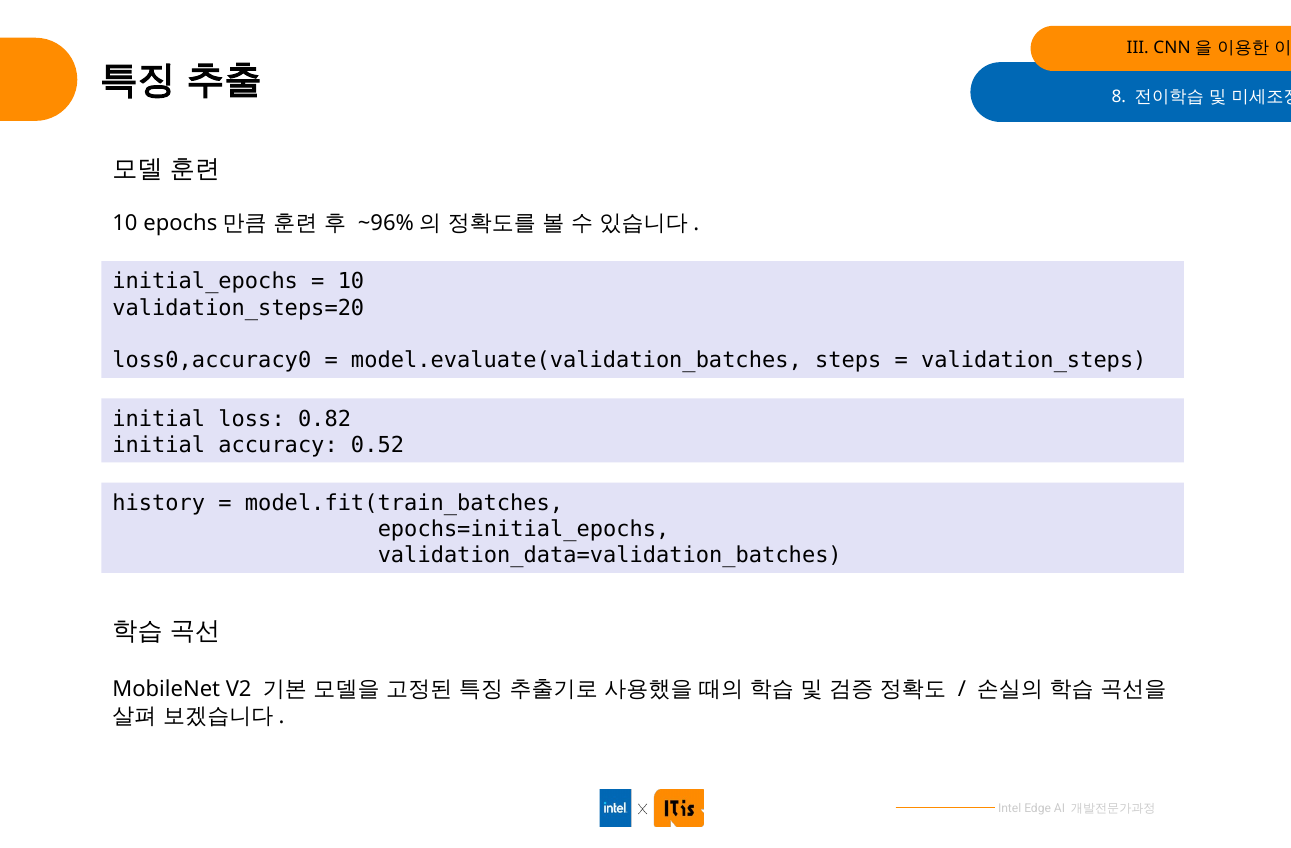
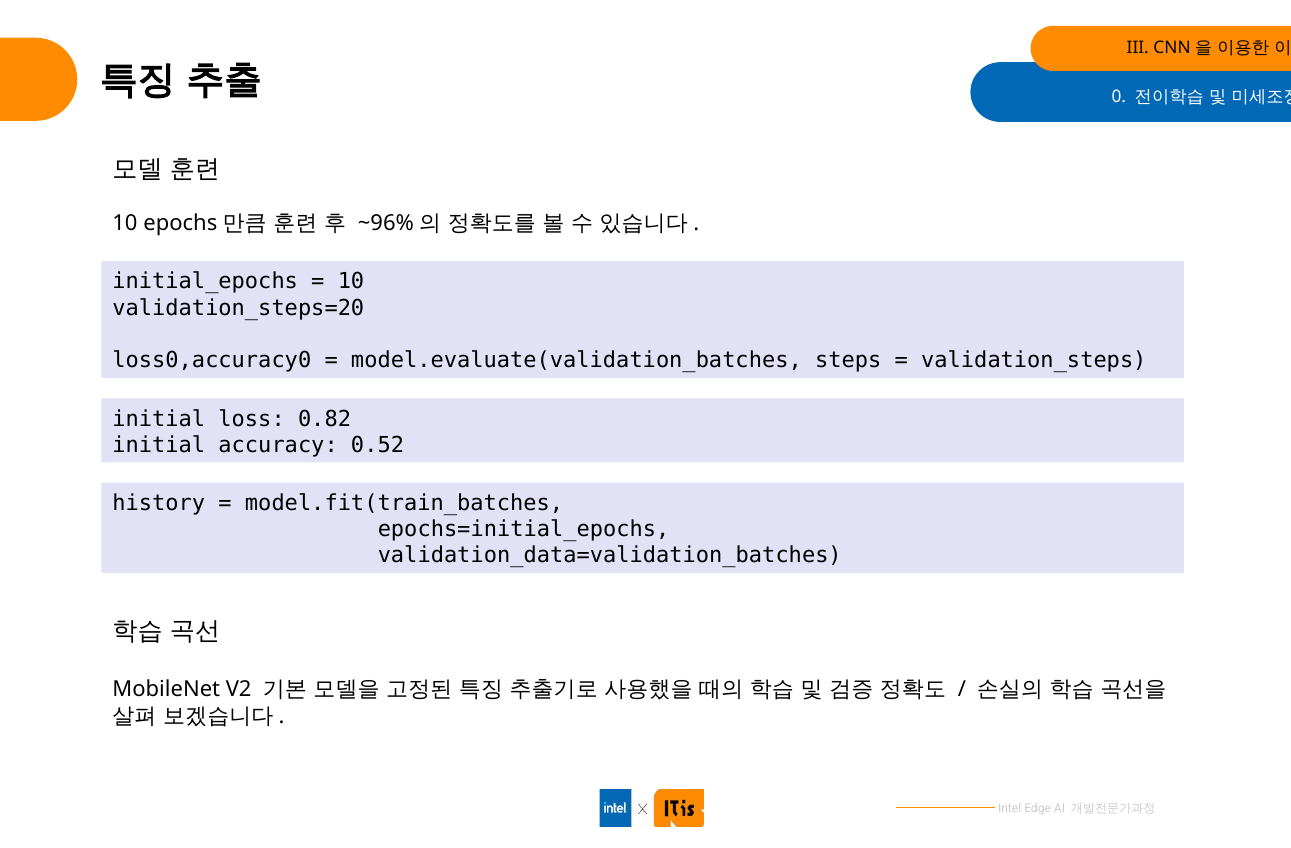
8: 8 -> 0
